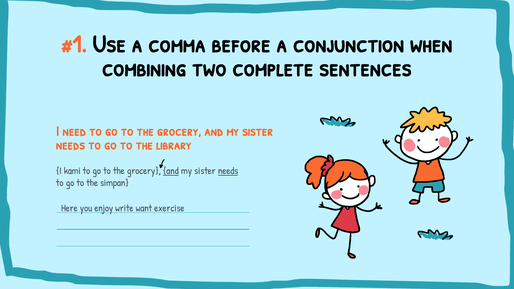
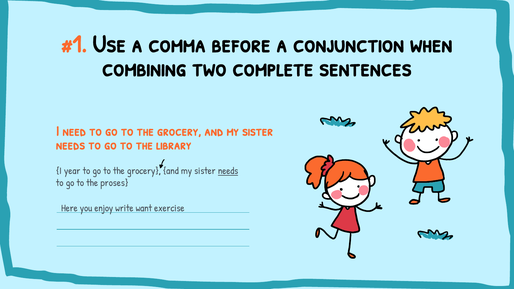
kami: kami -> year
and at (171, 171) underline: present -> none
simpan: simpan -> proses
